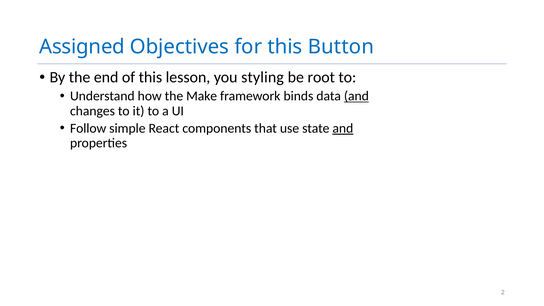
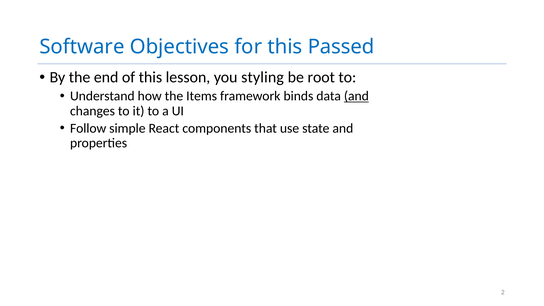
Assigned: Assigned -> Software
Button: Button -> Passed
Make: Make -> Items
and at (343, 128) underline: present -> none
